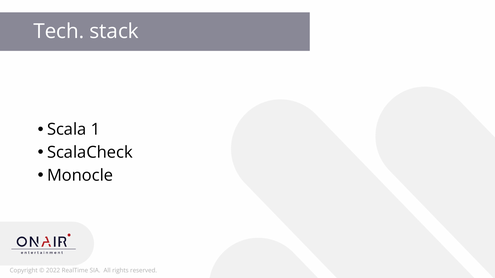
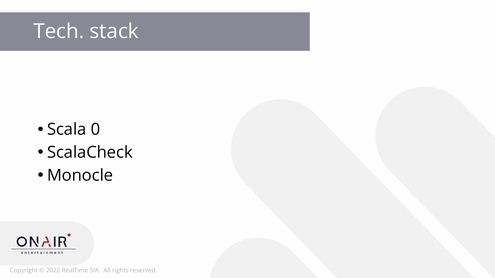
1: 1 -> 0
